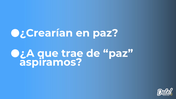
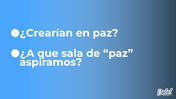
trae: trae -> sala
